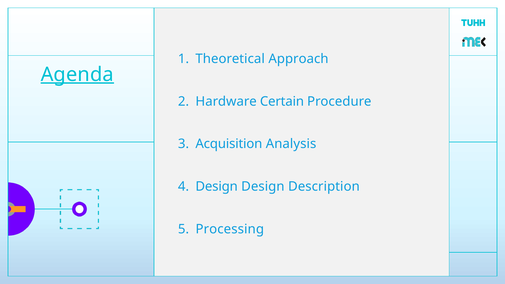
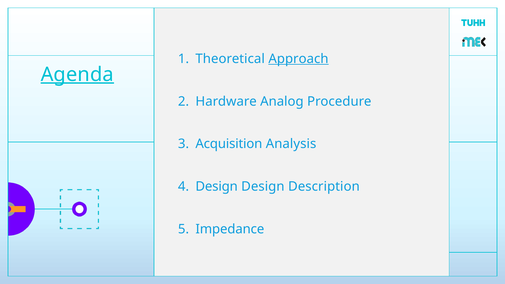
Approach underline: none -> present
Certain: Certain -> Analog
Processing: Processing -> Impedance
